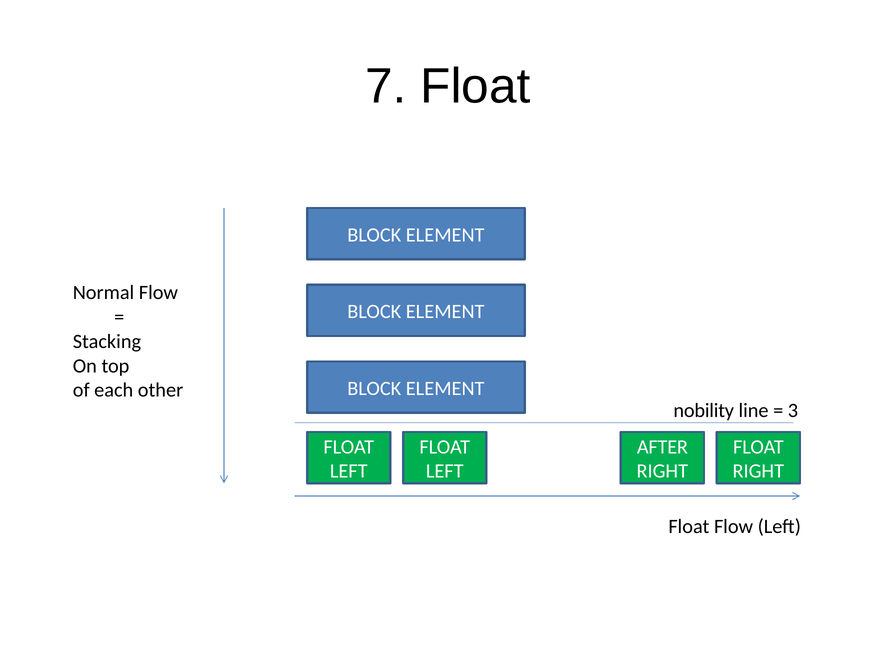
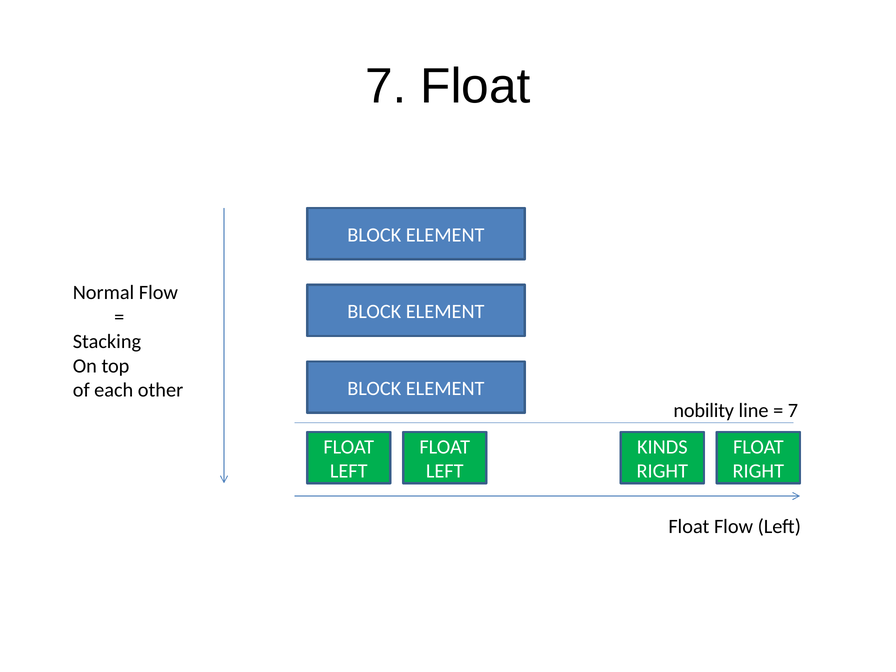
3 at (793, 410): 3 -> 7
AFTER: AFTER -> KINDS
